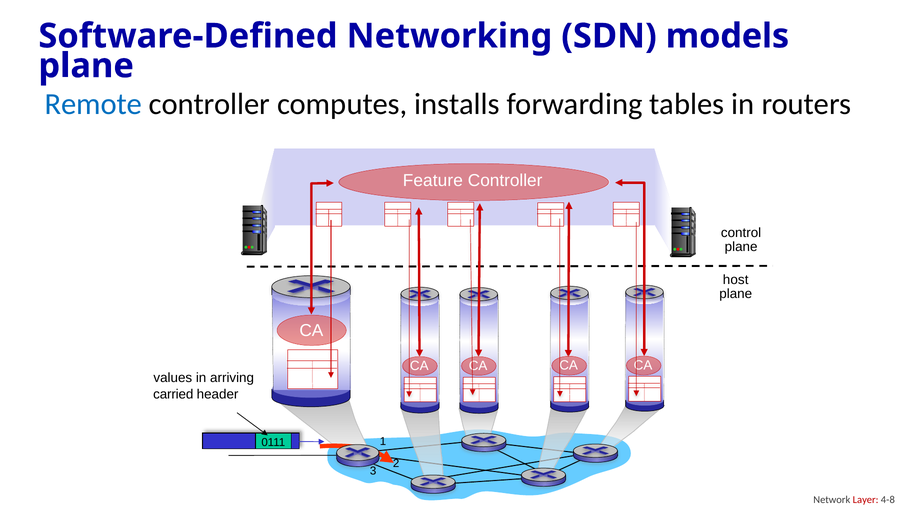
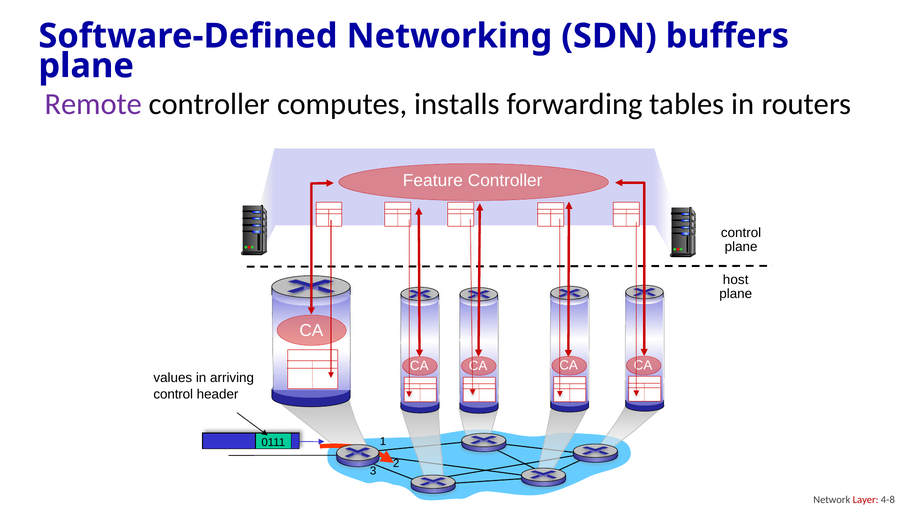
models: models -> buffers
Remote colour: blue -> purple
carried at (173, 394): carried -> control
